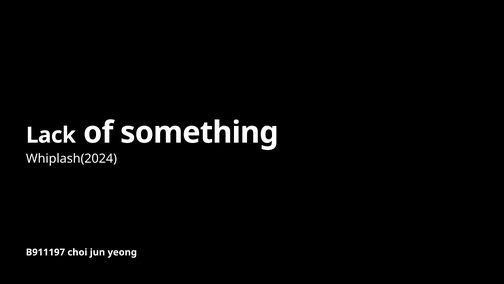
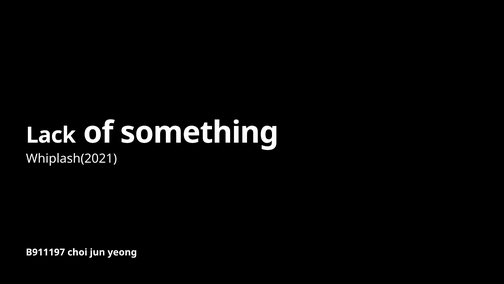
Whiplash(2024: Whiplash(2024 -> Whiplash(2021
